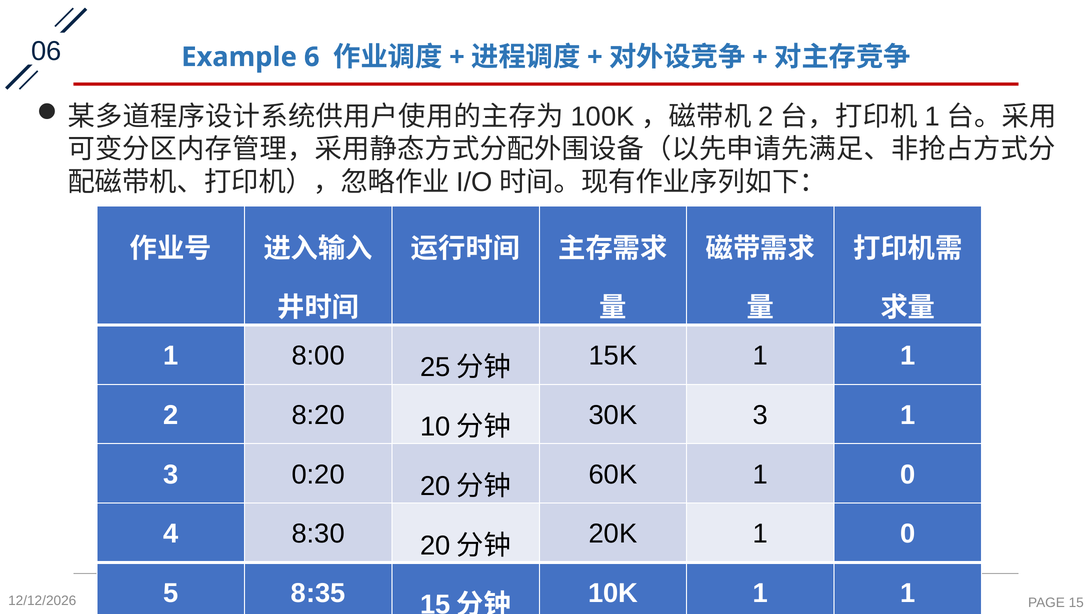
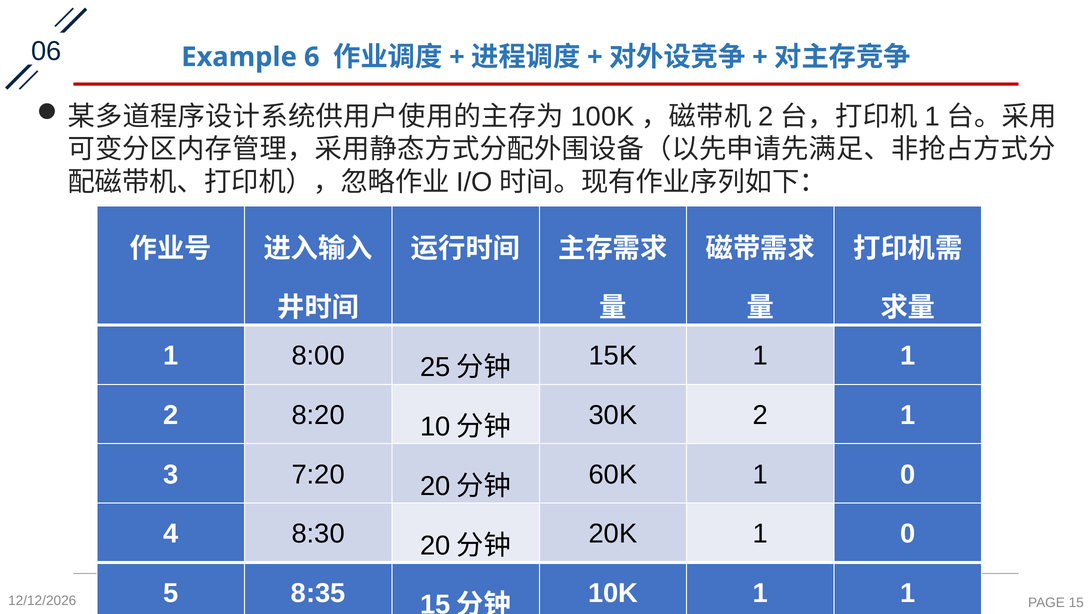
30K 3: 3 -> 2
0:20: 0:20 -> 7:20
